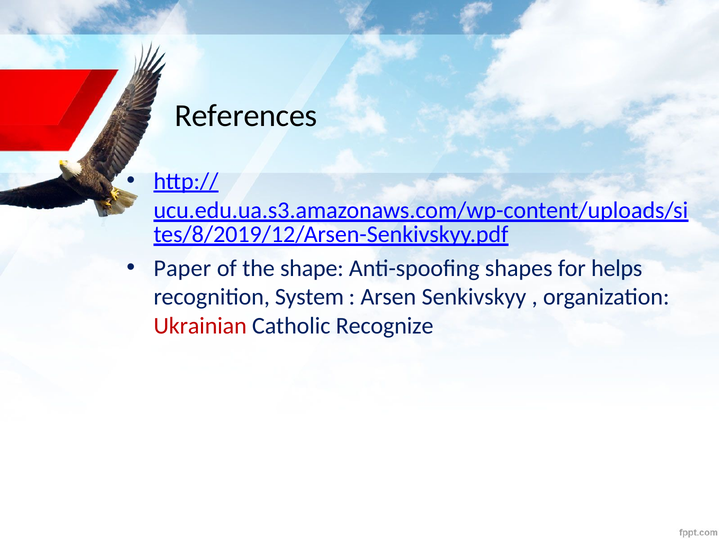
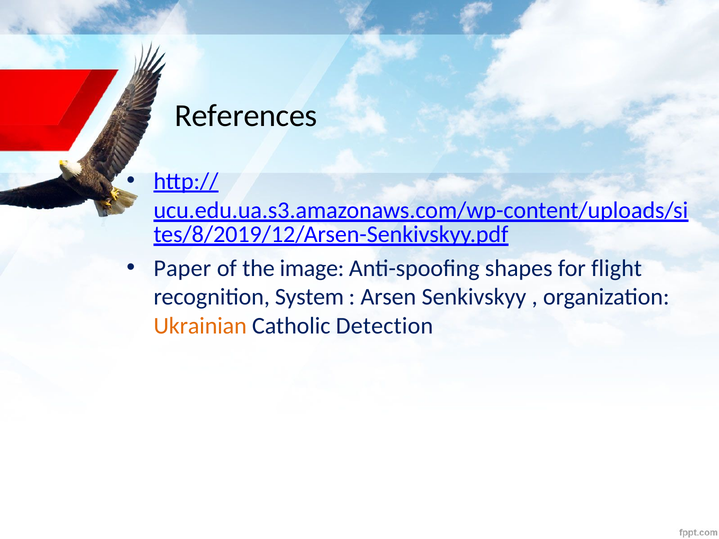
shape: shape -> image
helps: helps -> flight
Ukrainian colour: red -> orange
Recognize: Recognize -> Detection
